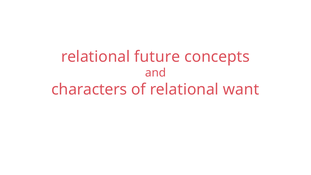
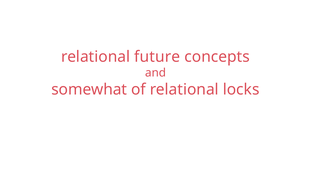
characters: characters -> somewhat
want: want -> locks
